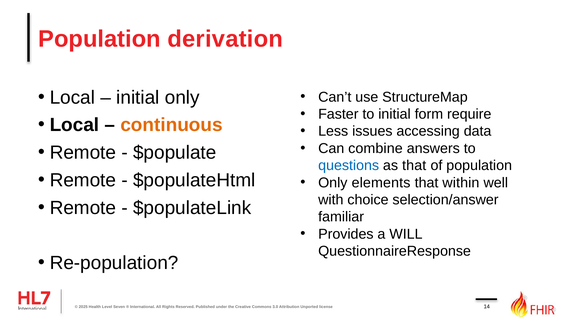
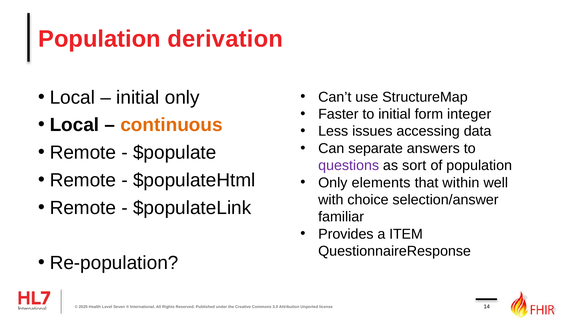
require: require -> integer
combine: combine -> separate
questions colour: blue -> purple
as that: that -> sort
WILL: WILL -> ITEM
